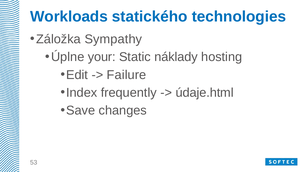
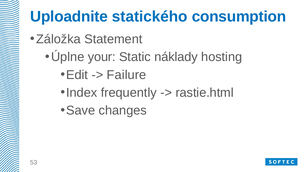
Workloads: Workloads -> Uploadnite
technologies: technologies -> consumption
Sympathy: Sympathy -> Statement
údaje.html: údaje.html -> rastie.html
